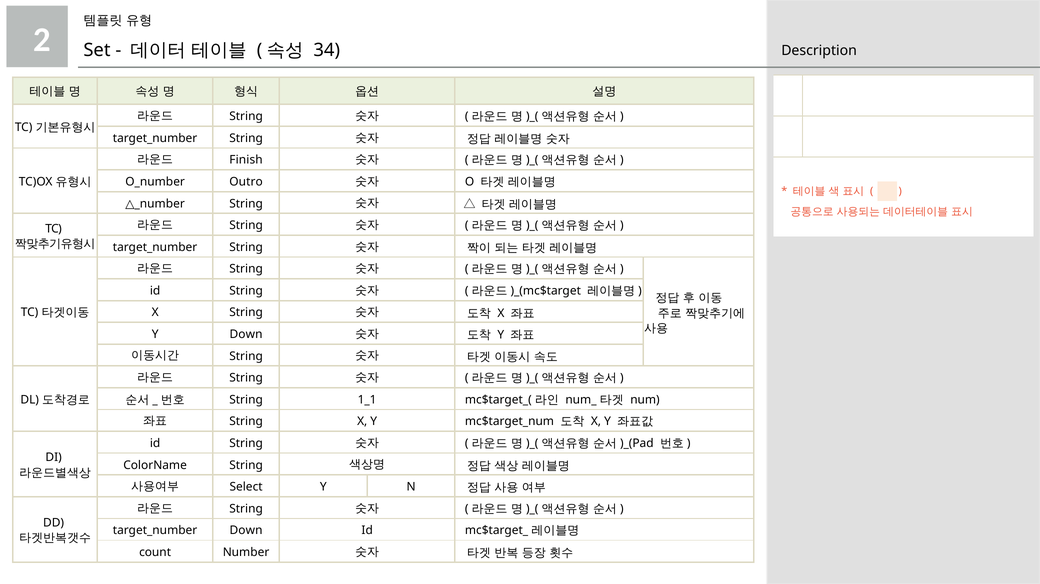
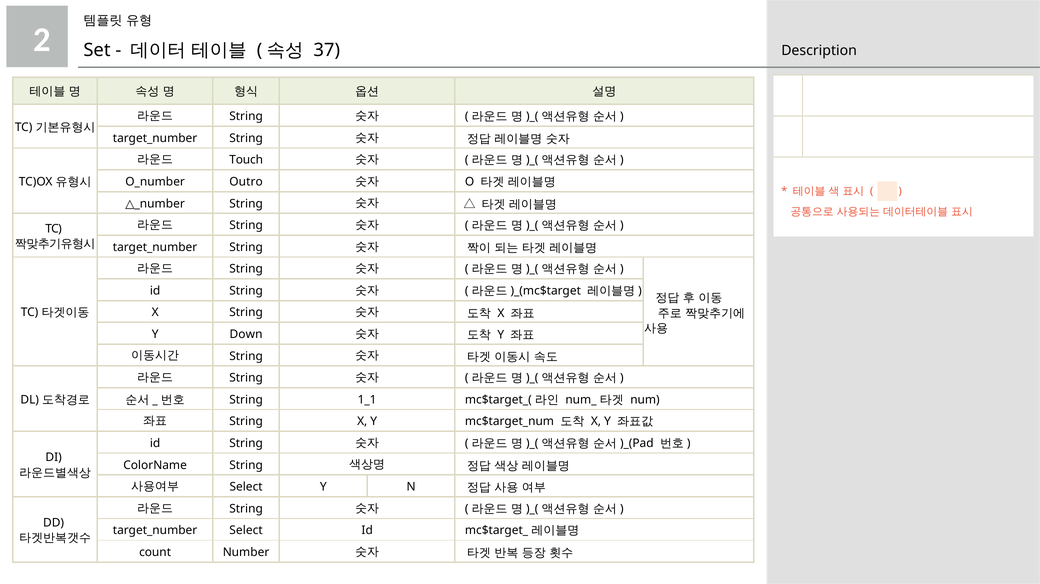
34: 34 -> 37
Finish: Finish -> Touch
Down at (246, 530): Down -> Select
